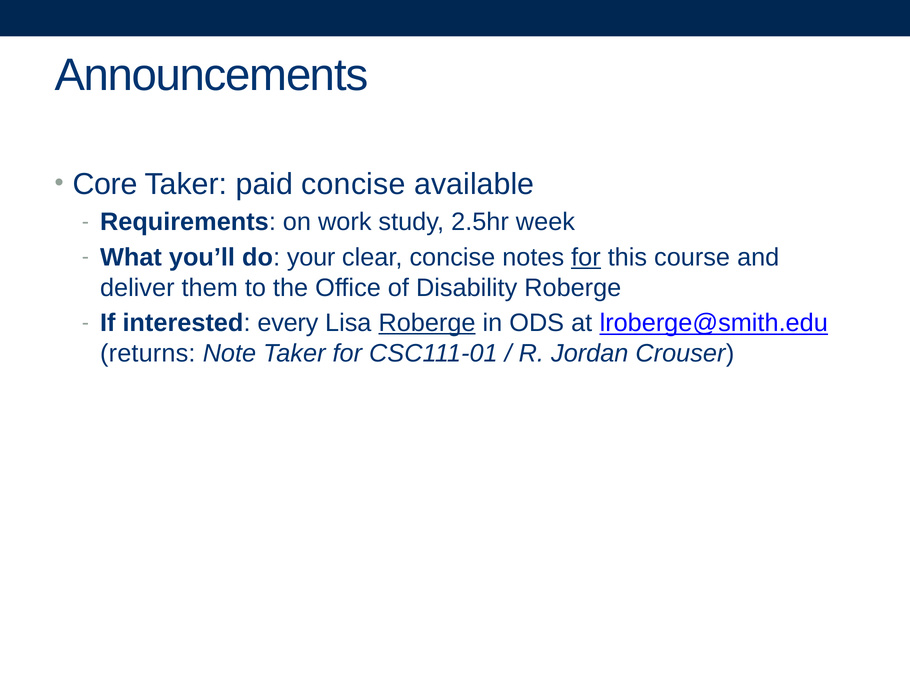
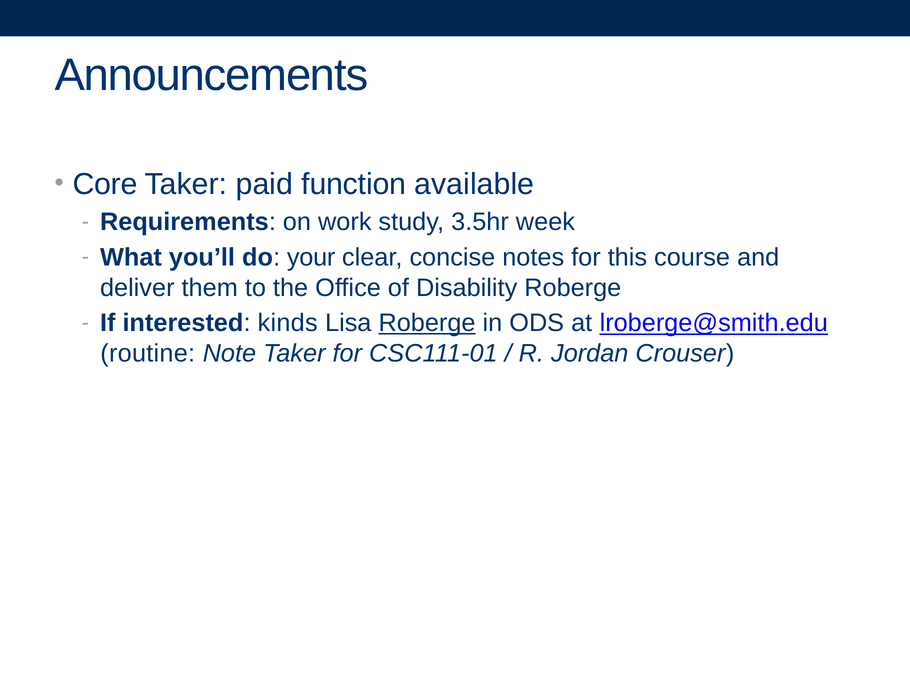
paid concise: concise -> function
2.5hr: 2.5hr -> 3.5hr
for at (586, 258) underline: present -> none
every: every -> kinds
returns: returns -> routine
